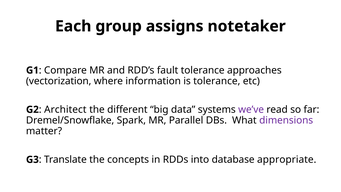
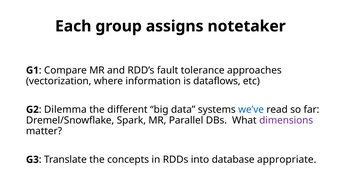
is tolerance: tolerance -> dataflows
Architect: Architect -> Dilemma
we’ve colour: purple -> blue
